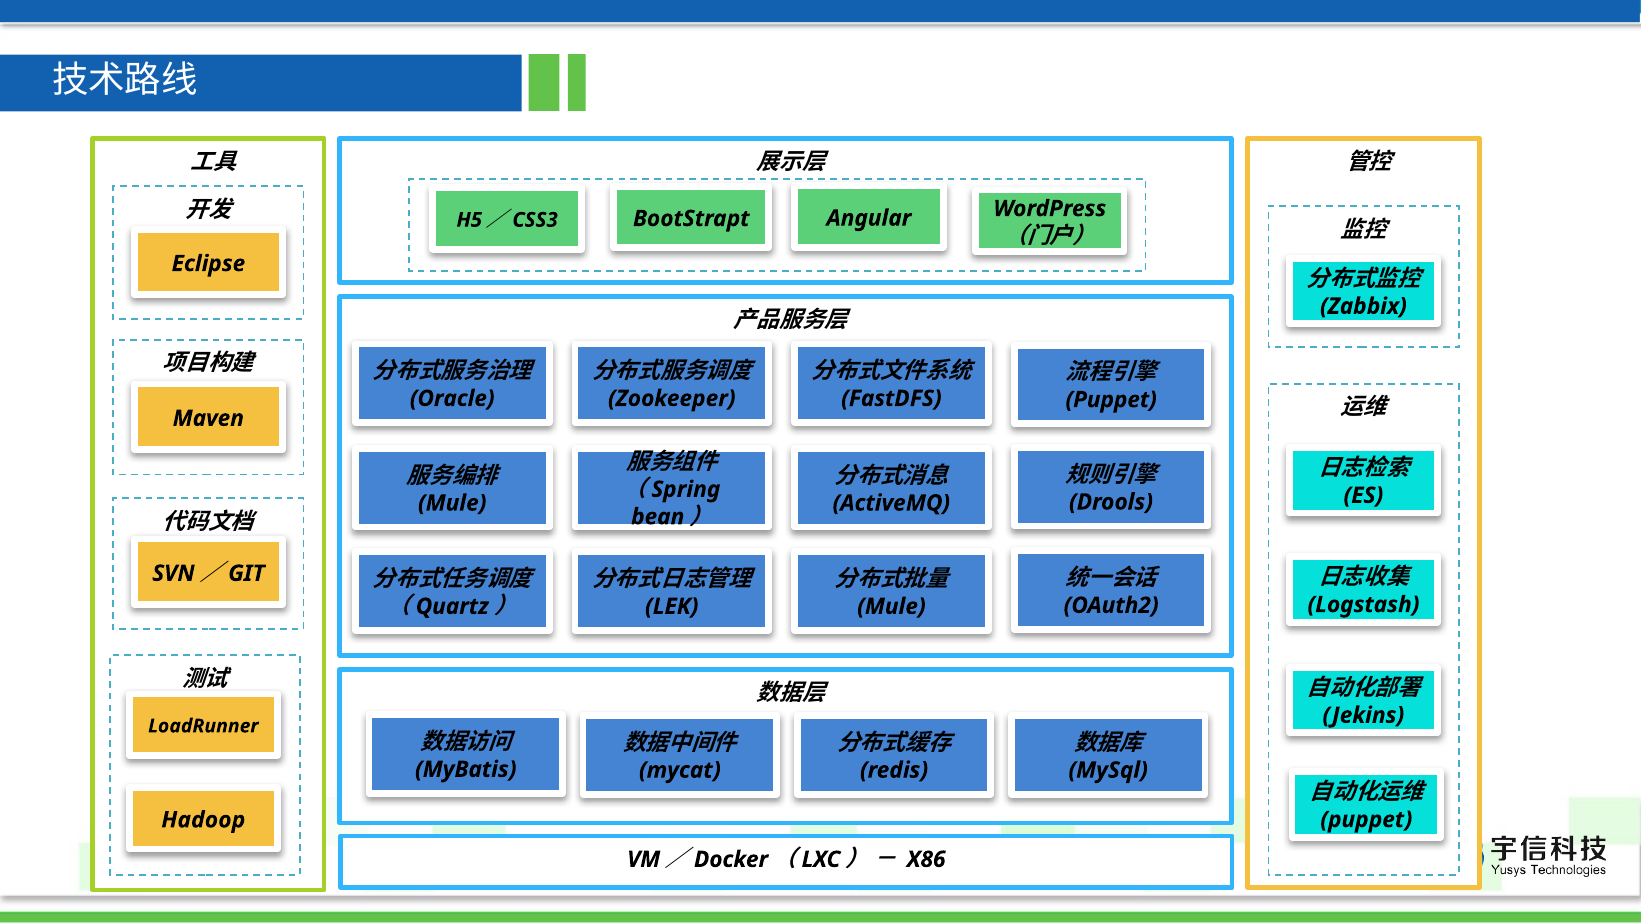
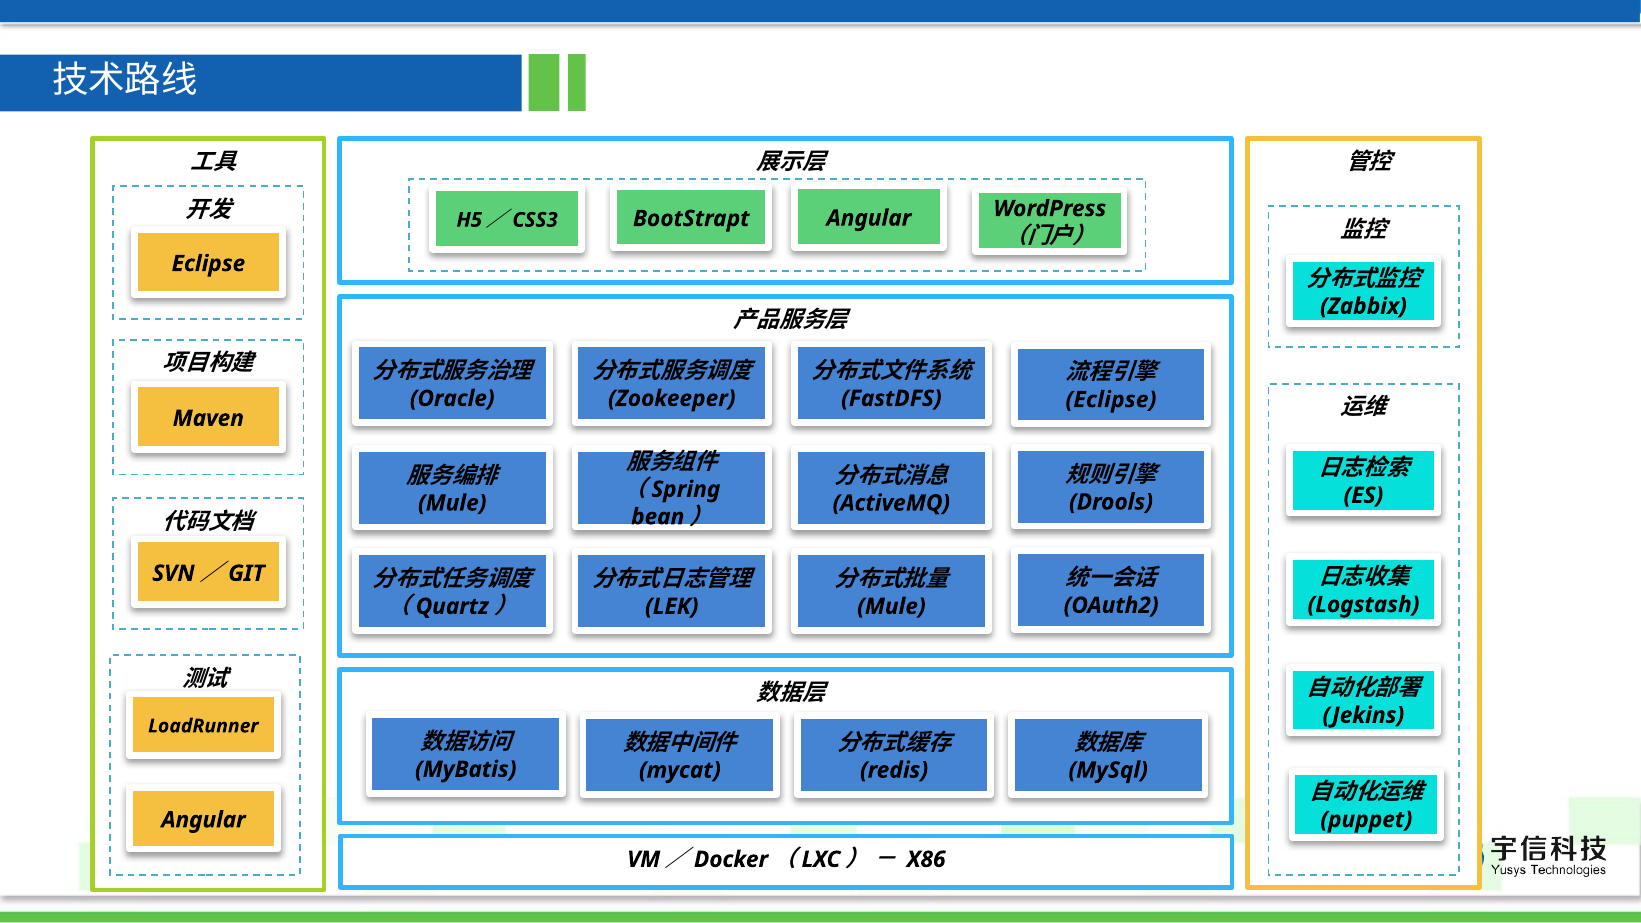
Puppet at (1111, 400): Puppet -> Eclipse
Hadoop at (203, 820): Hadoop -> Angular
